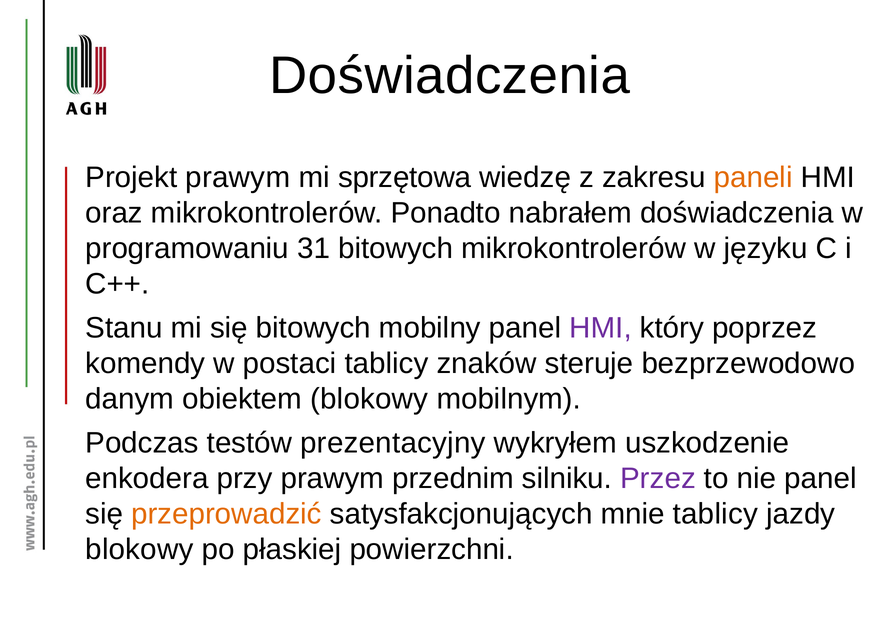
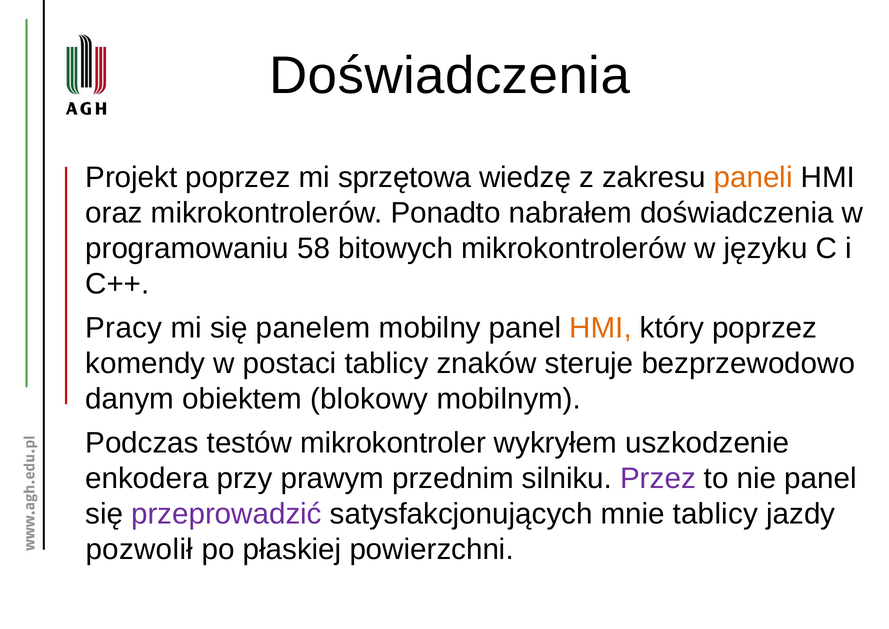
Projekt prawym: prawym -> poprzez
31: 31 -> 58
Stanu: Stanu -> Pracy
się bitowych: bitowych -> panelem
HMI at (601, 328) colour: purple -> orange
prezentacyjny: prezentacyjny -> mikrokontroler
przeprowadzić colour: orange -> purple
blokowy at (139, 550): blokowy -> pozwolił
